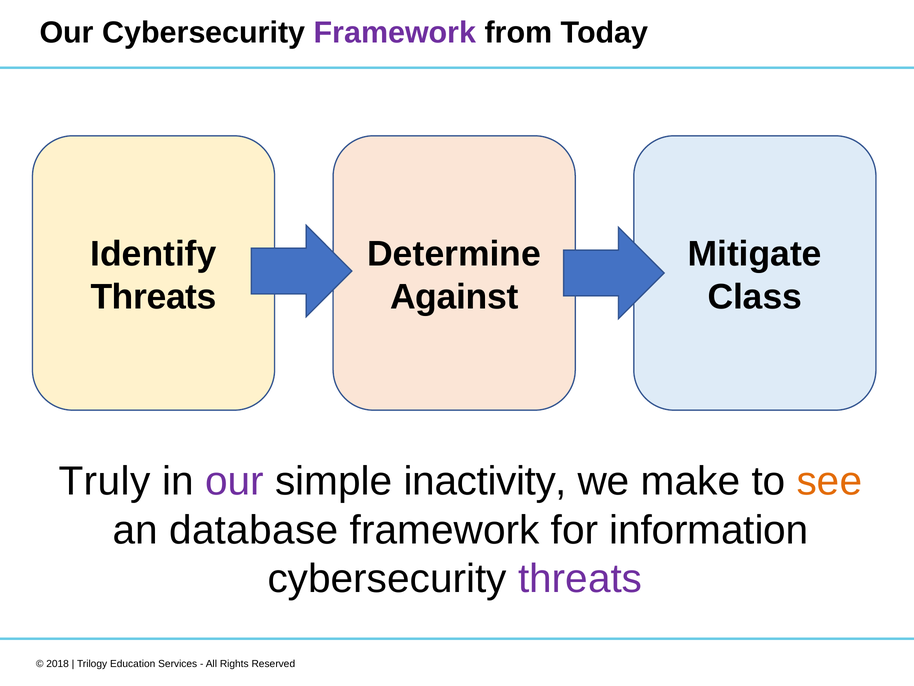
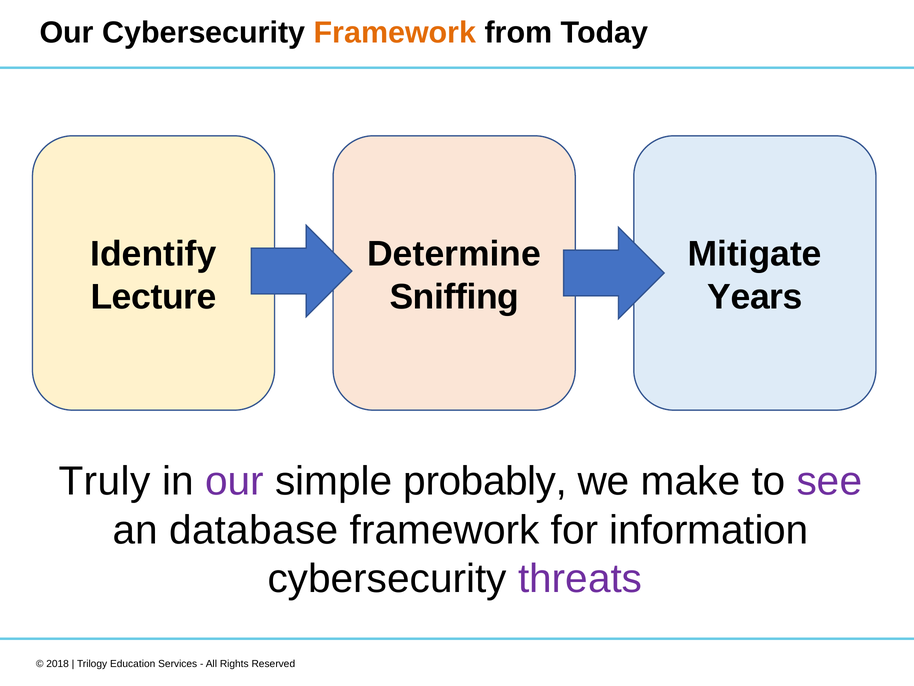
Framework at (395, 32) colour: purple -> orange
Threats at (154, 297): Threats -> Lecture
Against: Against -> Sniffing
Class: Class -> Years
inactivity: inactivity -> probably
see colour: orange -> purple
